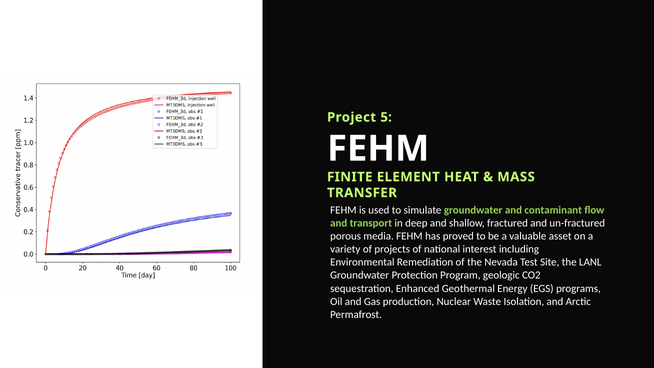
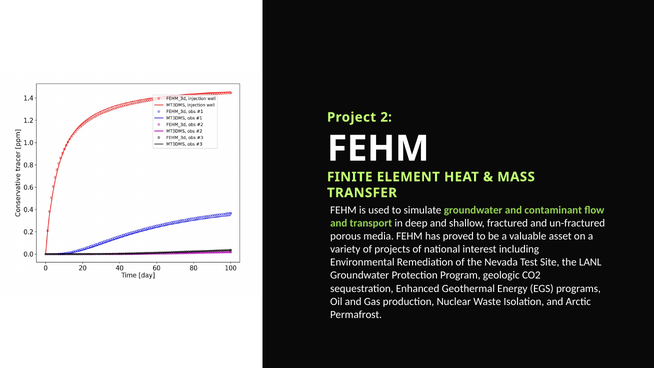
5: 5 -> 2
